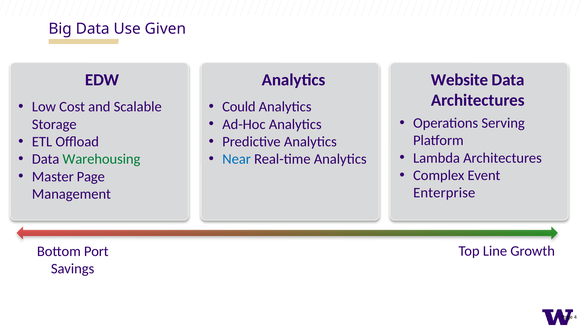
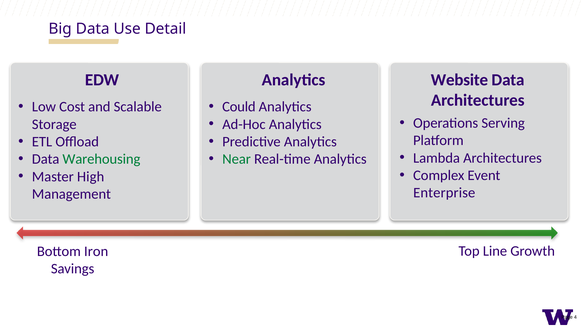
Given: Given -> Detail
Near colour: blue -> green
Master Page: Page -> High
Port: Port -> Iron
